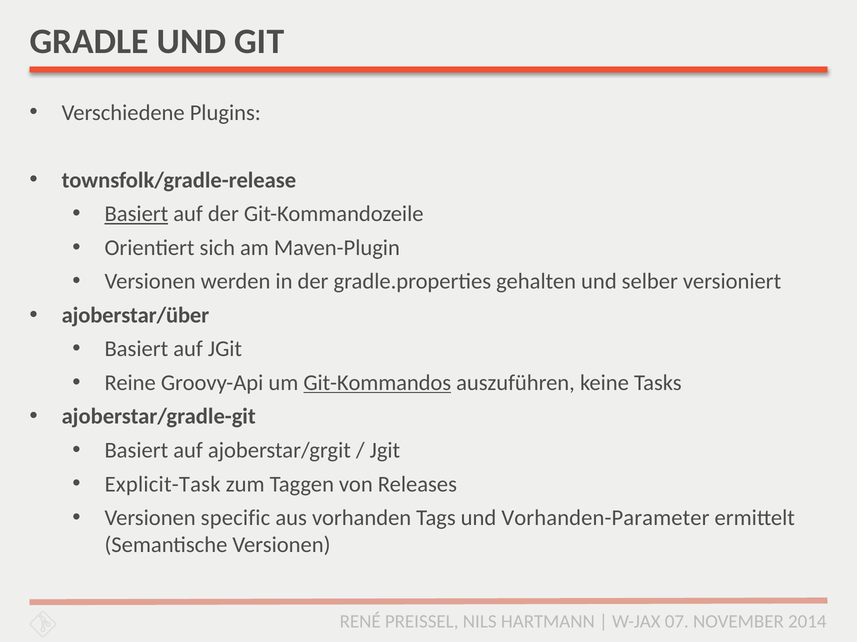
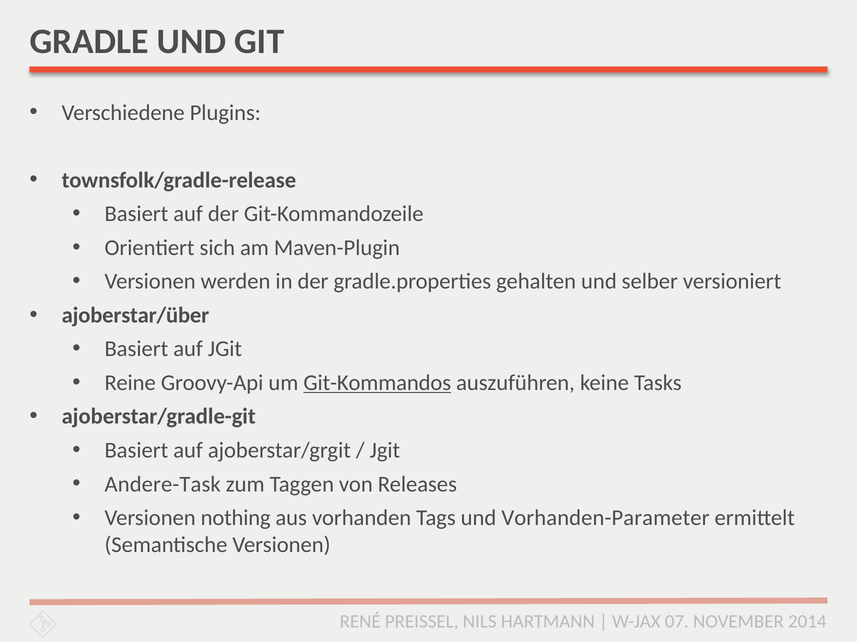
Basiert at (136, 214) underline: present -> none
Explicit-Task: Explicit-Task -> Andere-Task
specific: specific -> nothing
